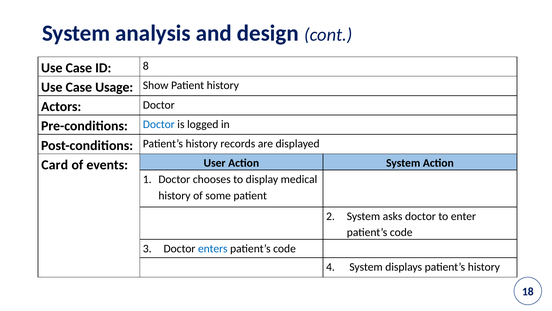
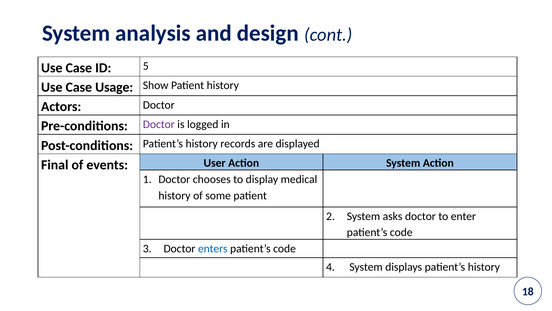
8: 8 -> 5
Doctor at (159, 124) colour: blue -> purple
Card: Card -> Final
